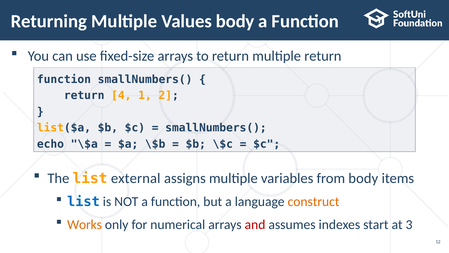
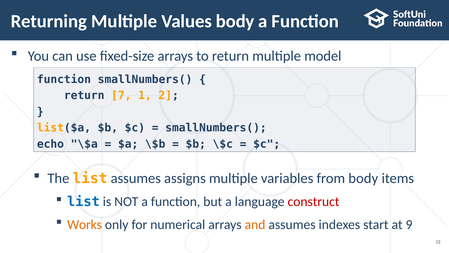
multiple return: return -> model
4: 4 -> 7
list external: external -> assumes
construct colour: orange -> red
and colour: red -> orange
3: 3 -> 9
